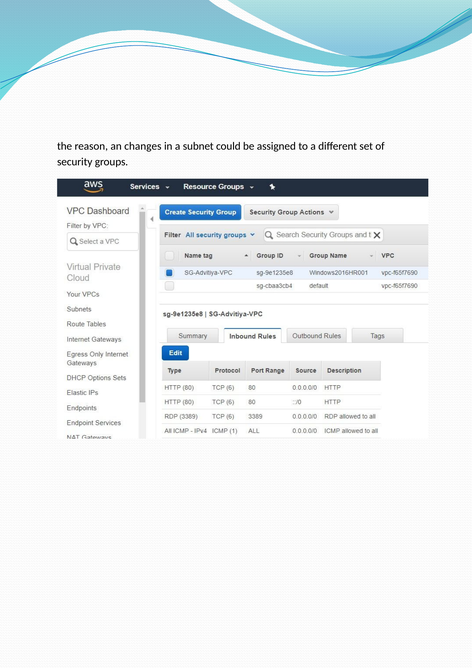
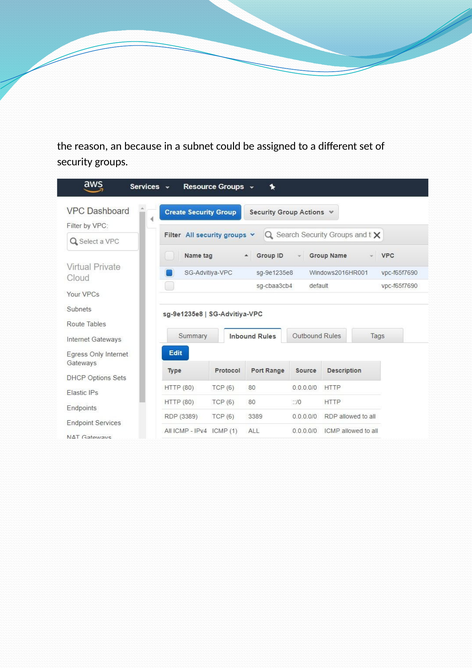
changes: changes -> because
